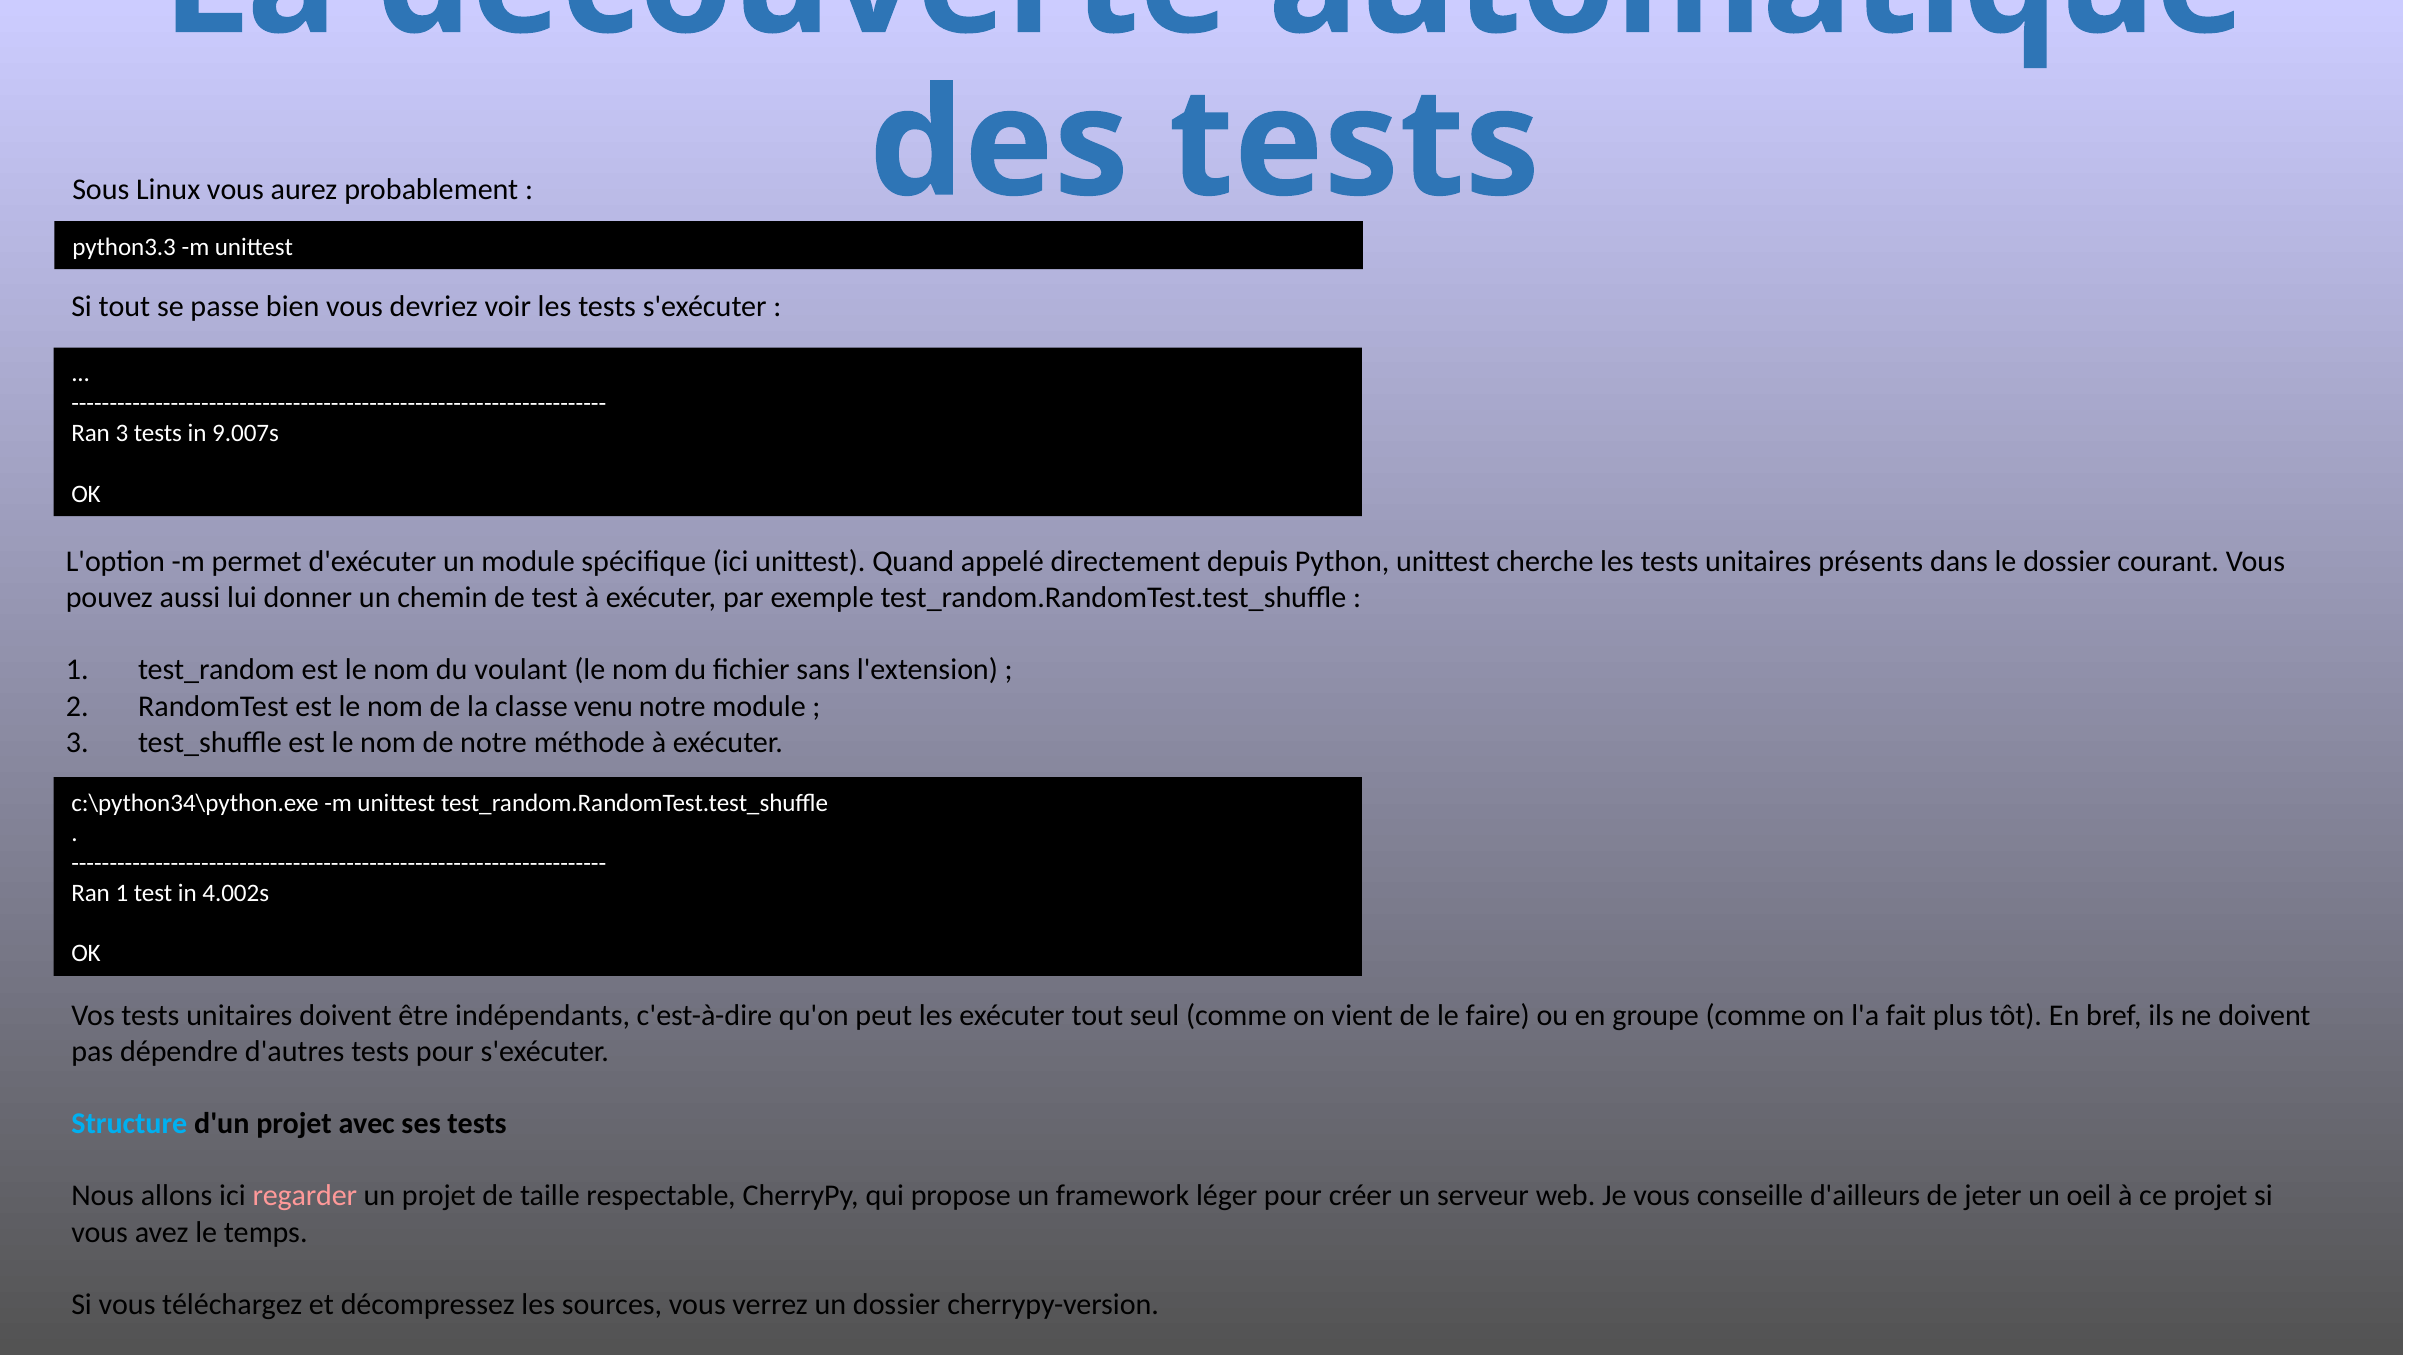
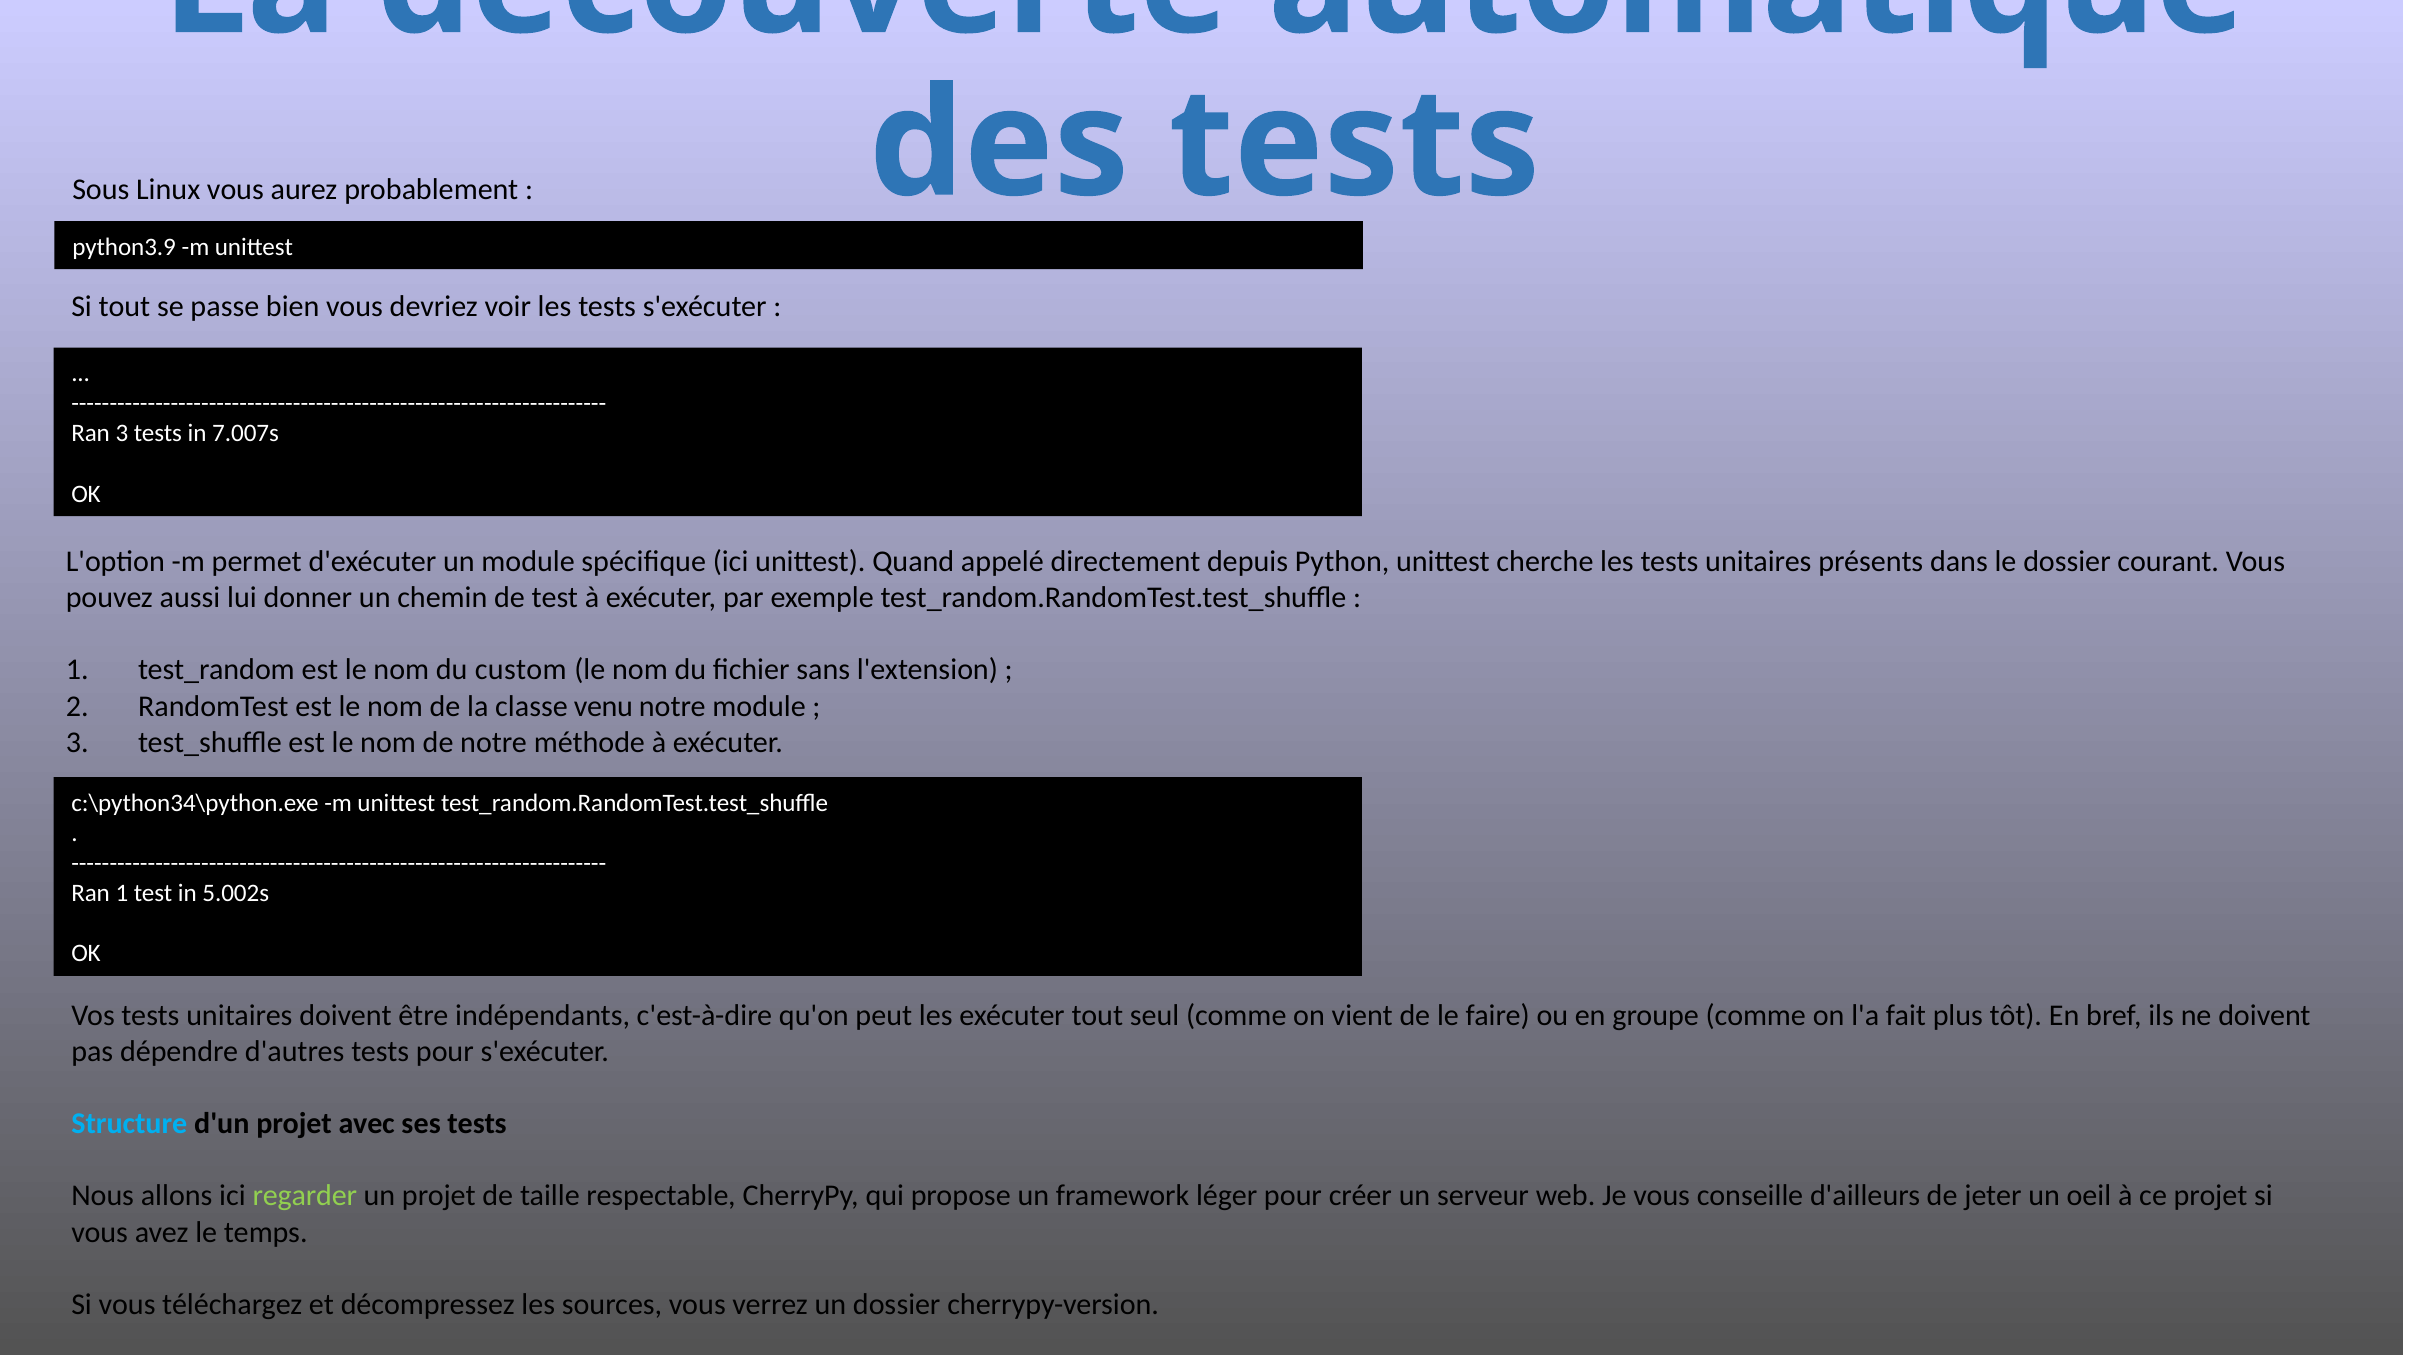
python3.3: python3.3 -> python3.9
9.007s: 9.007s -> 7.007s
voulant: voulant -> custom
4.002s: 4.002s -> 5.002s
regarder colour: pink -> light green
